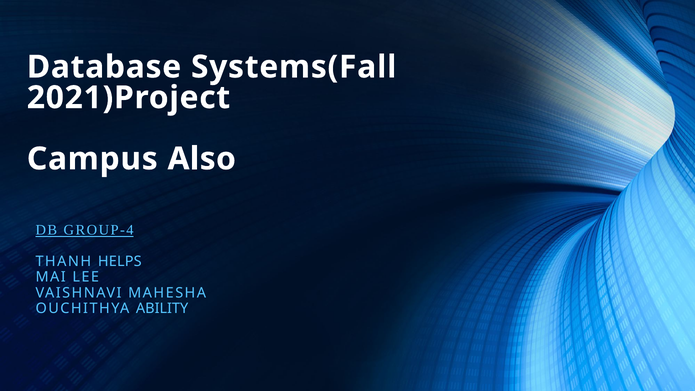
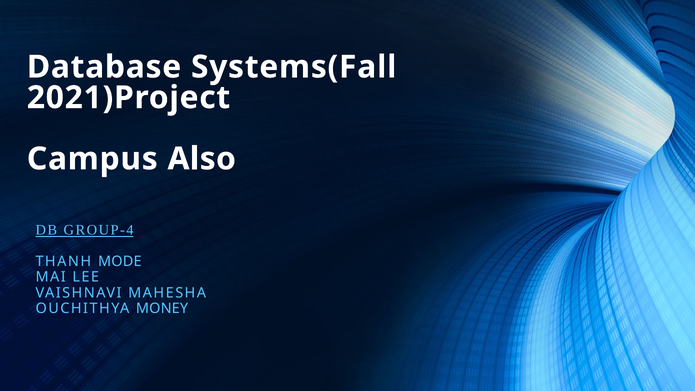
HELPS: HELPS -> MODE
ABILITY: ABILITY -> MONEY
